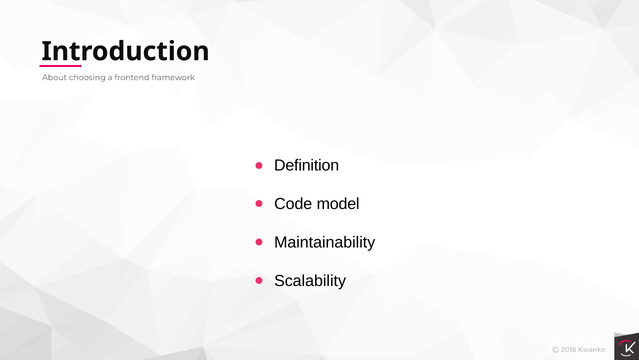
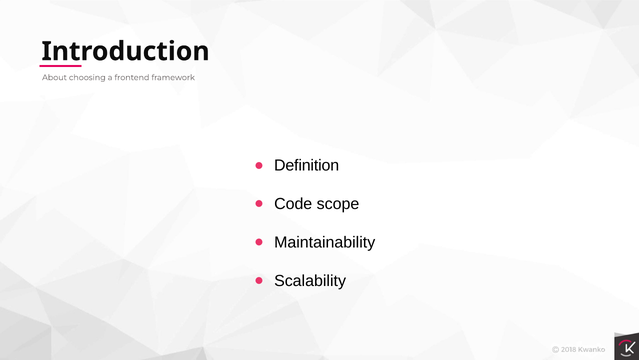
model: model -> scope
